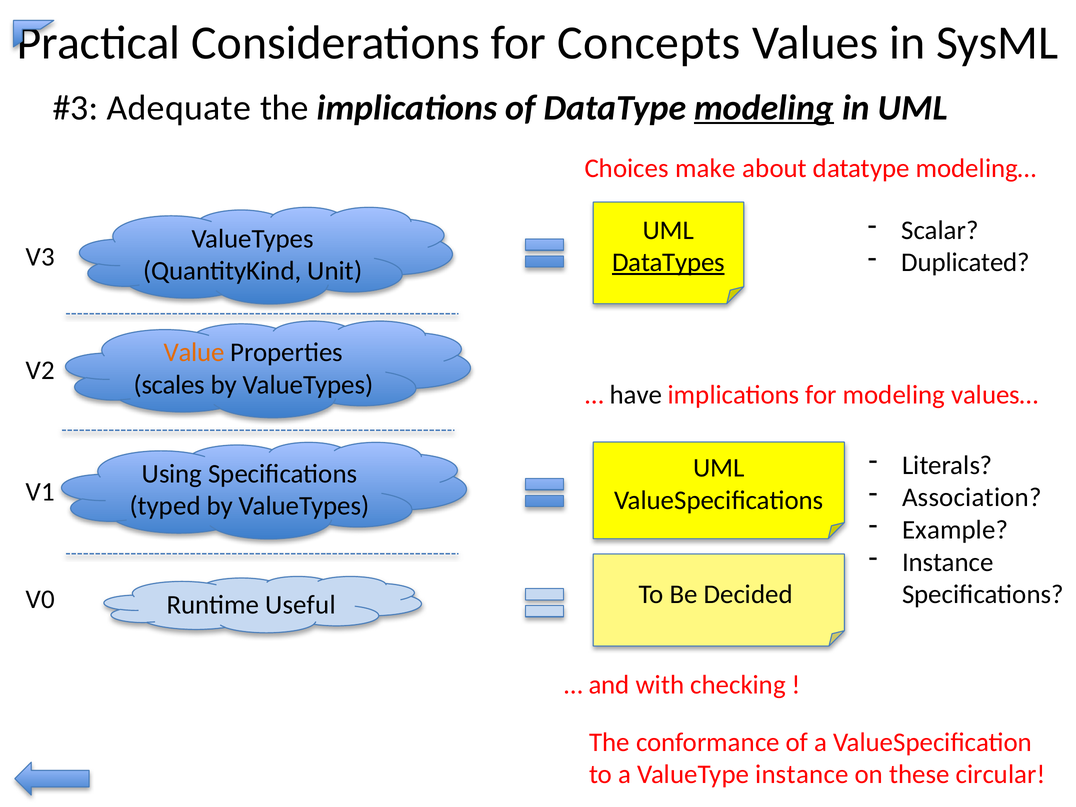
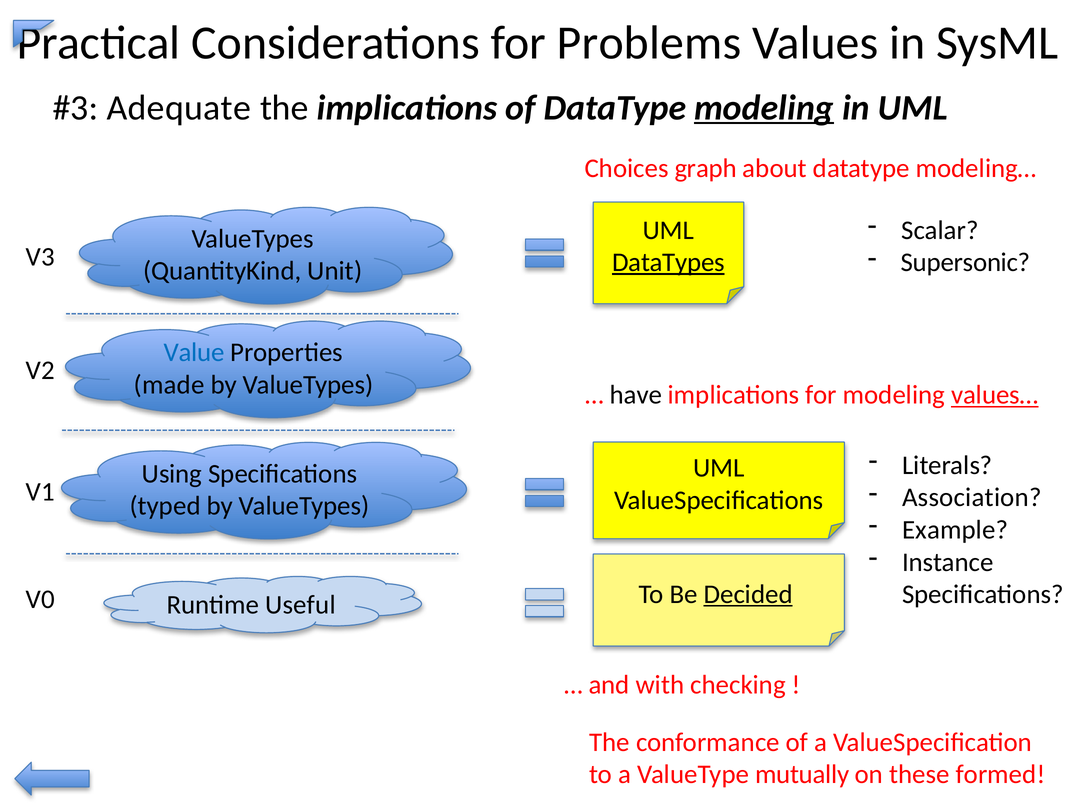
Concepts: Concepts -> Problems
make: make -> graph
Duplicated: Duplicated -> Supersonic
Value colour: orange -> blue
scales: scales -> made
values… underline: none -> present
Decided underline: none -> present
ValueType instance: instance -> mutually
circular: circular -> formed
